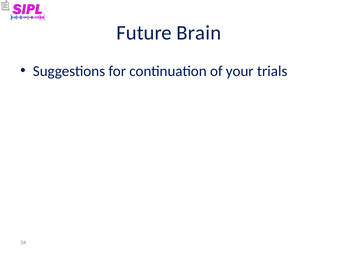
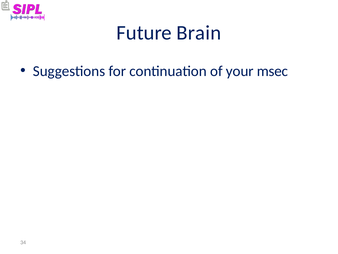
trials: trials -> msec
